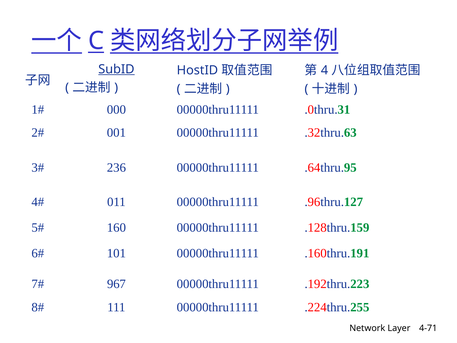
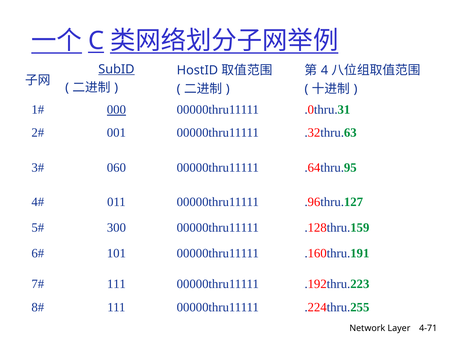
000 underline: none -> present
236: 236 -> 060
160: 160 -> 300
967 at (116, 284): 967 -> 111
